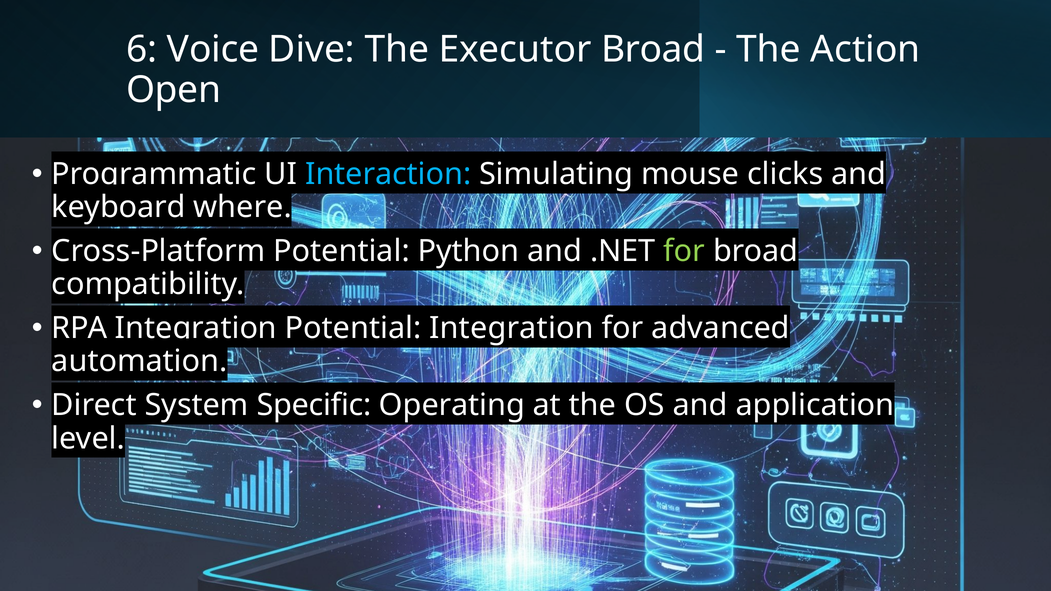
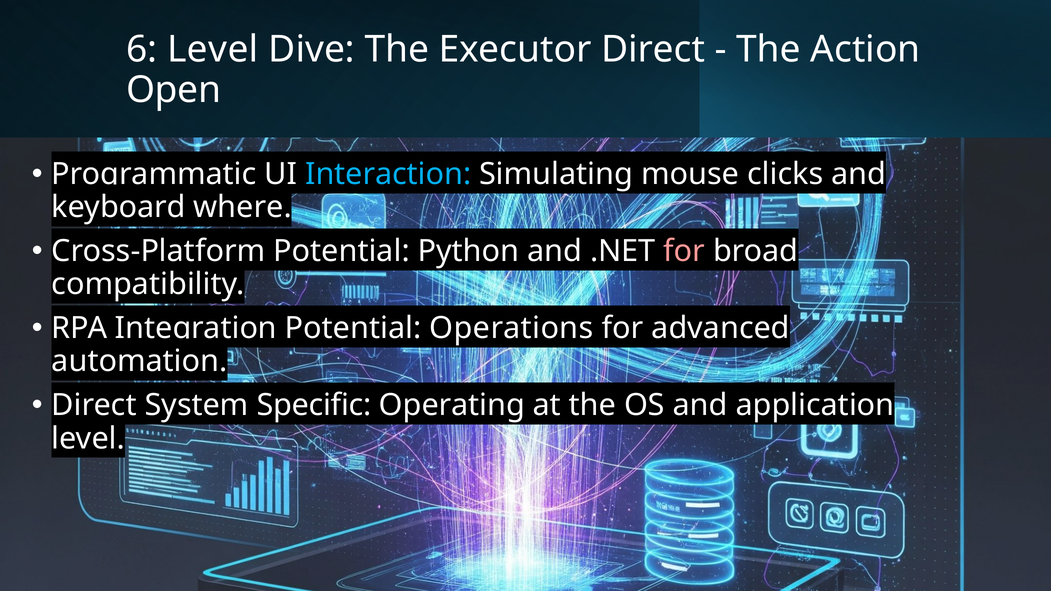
6 Voice: Voice -> Level
Executor Broad: Broad -> Direct
for at (684, 251) colour: light green -> pink
Potential Integration: Integration -> Operations
